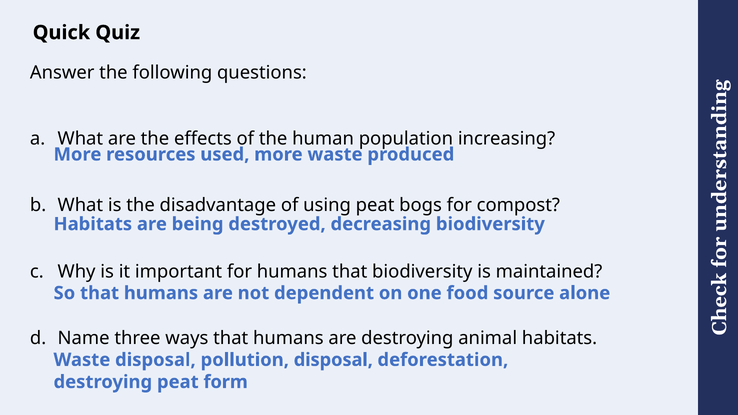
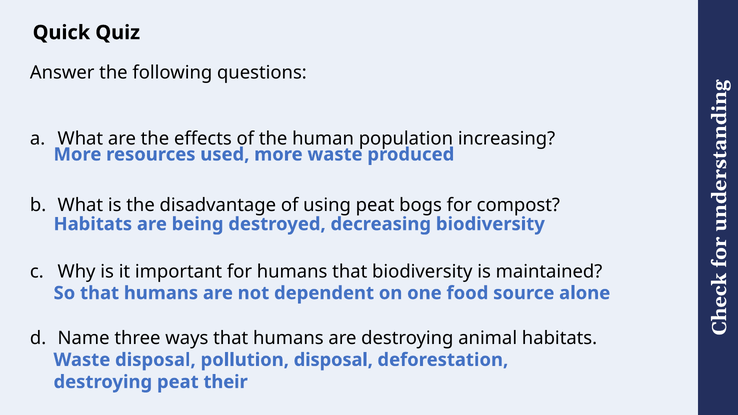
form: form -> their
